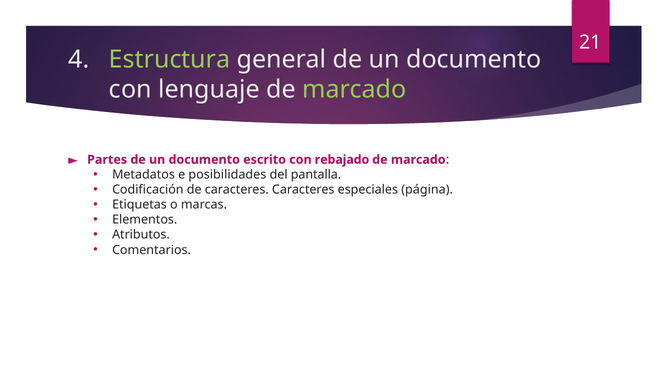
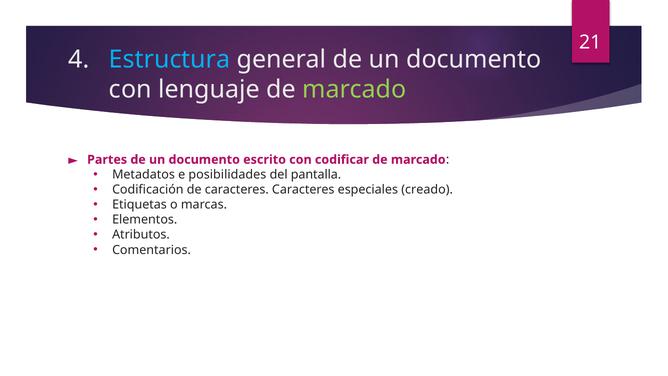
Estructura colour: light green -> light blue
rebajado: rebajado -> codificar
página: página -> creado
